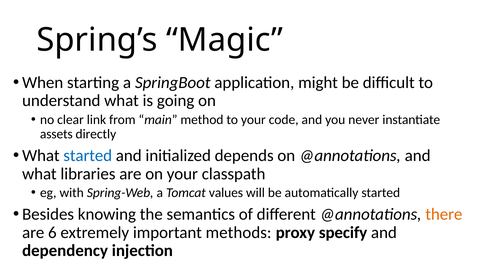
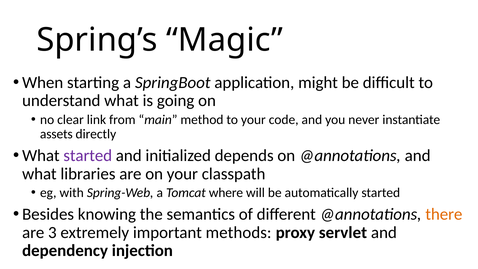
started at (88, 155) colour: blue -> purple
values: values -> where
6: 6 -> 3
specify: specify -> servlet
